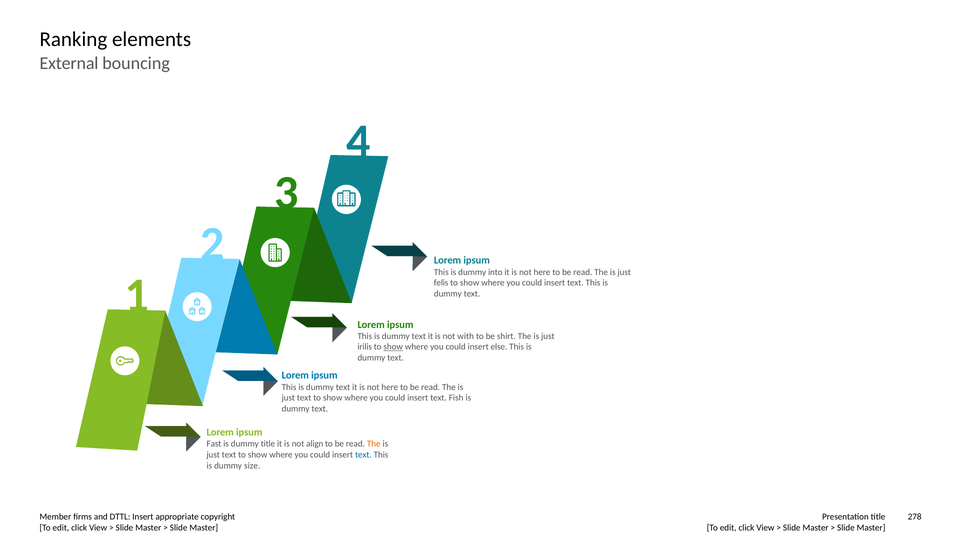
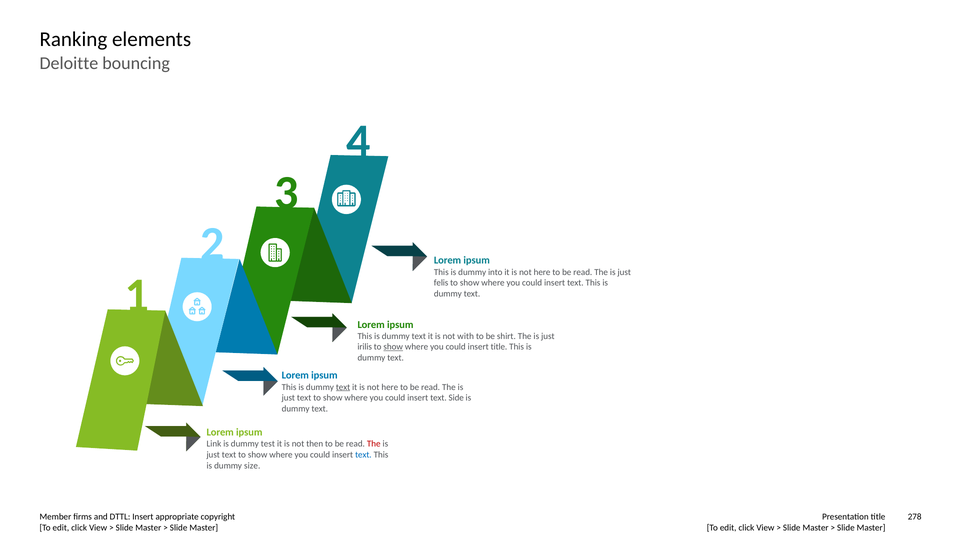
External: External -> Deloitte
insert else: else -> title
text at (343, 387) underline: none -> present
Fish: Fish -> Side
Fast: Fast -> Link
dummy title: title -> test
align: align -> then
The at (374, 444) colour: orange -> red
